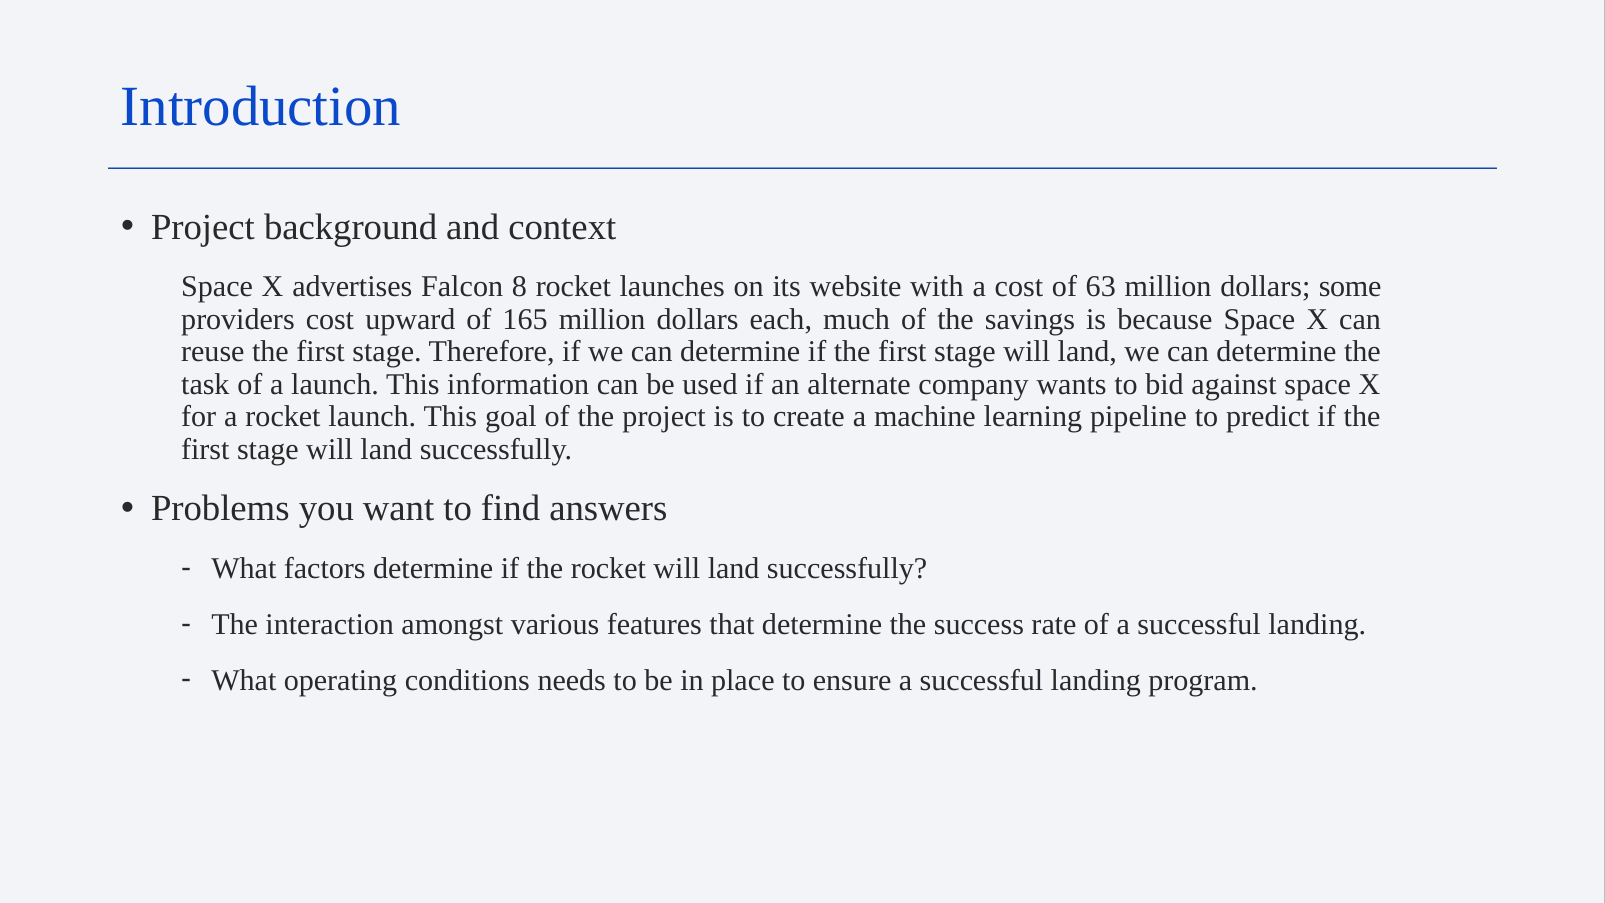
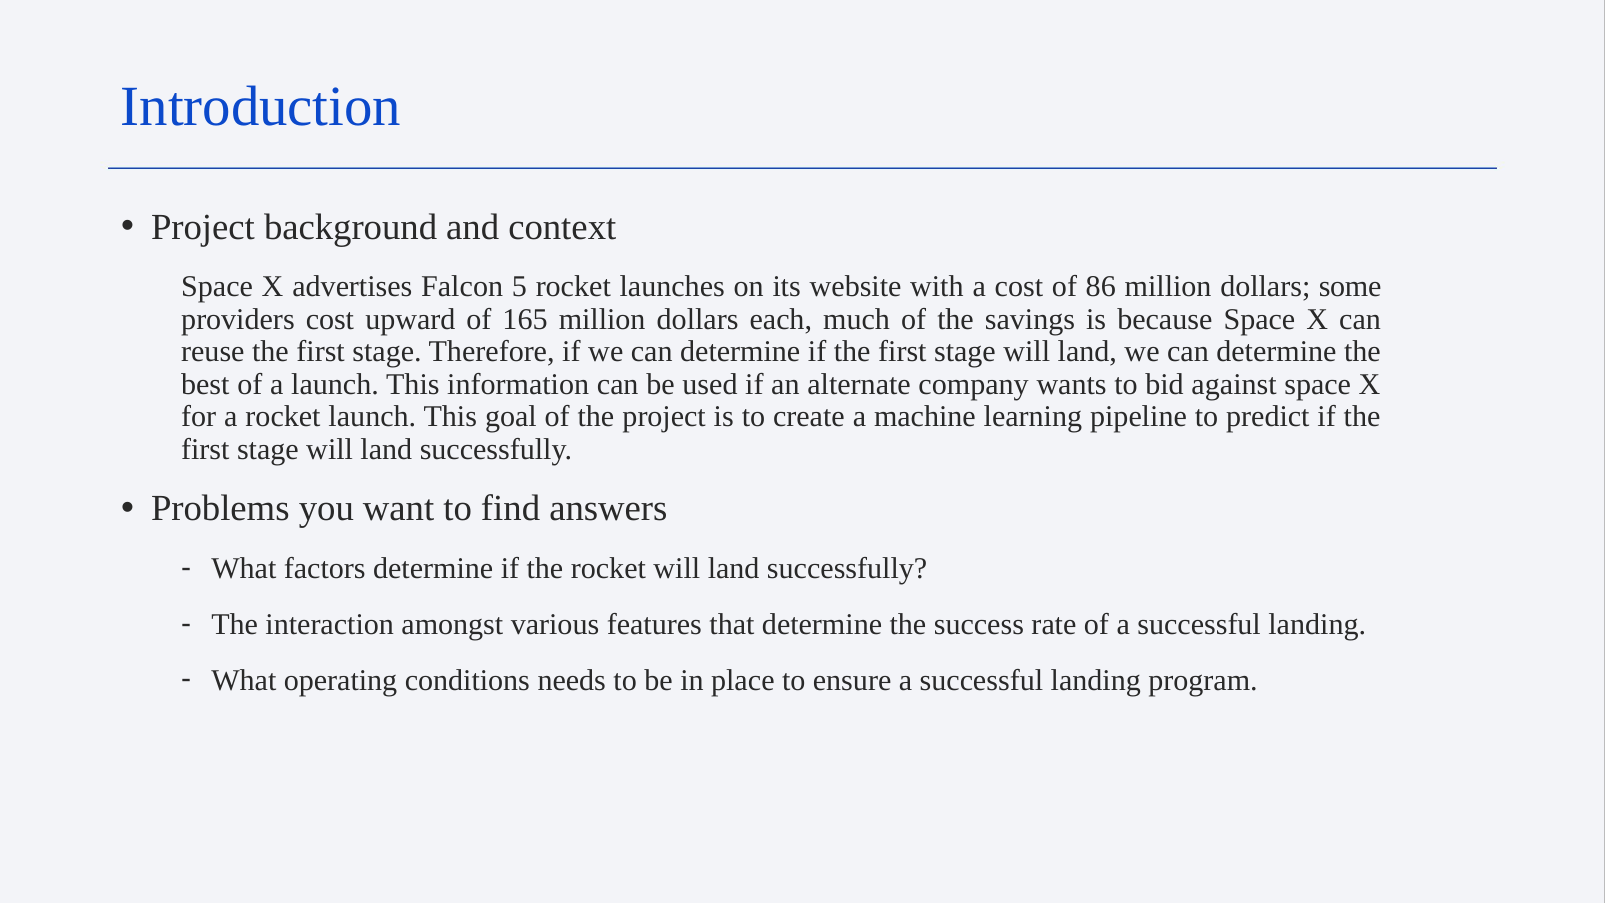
8: 8 -> 5
63: 63 -> 86
task: task -> best
